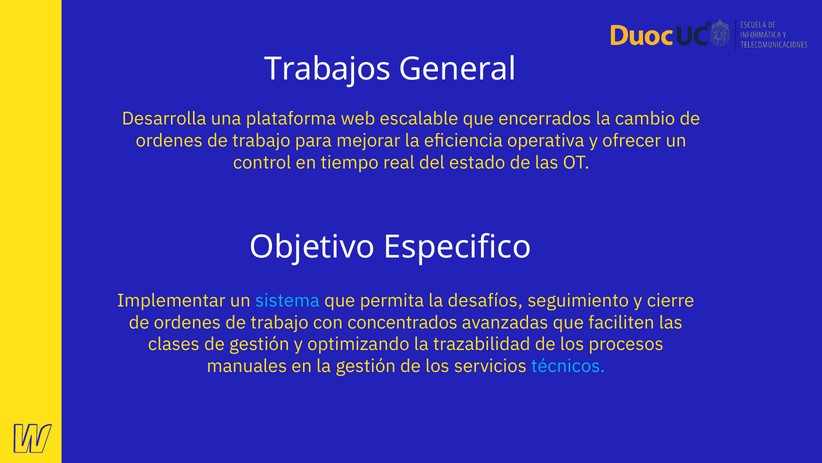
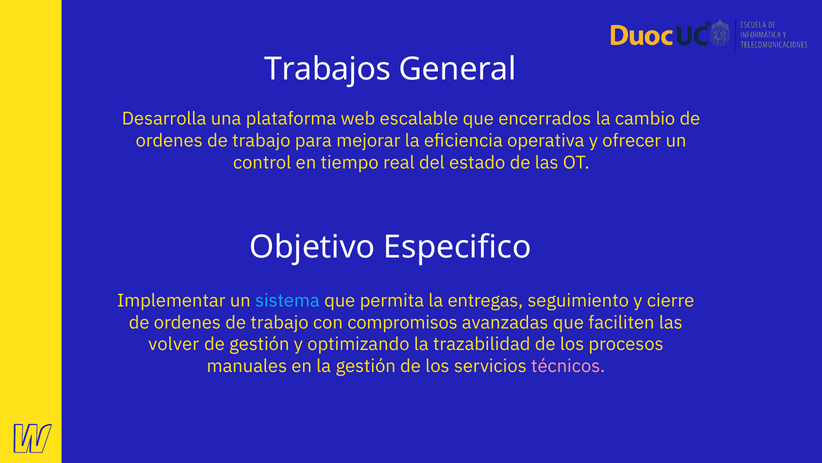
desafíos: desafíos -> entregas
concentrados: concentrados -> compromisos
clases: clases -> volver
técnicos colour: light blue -> pink
